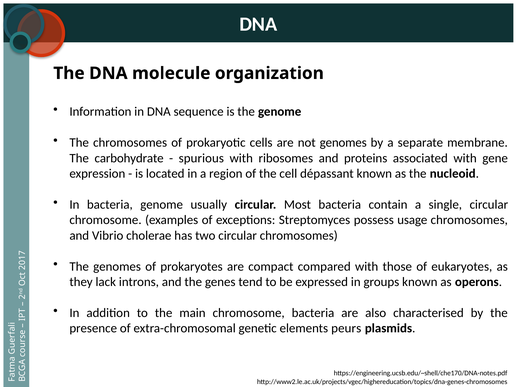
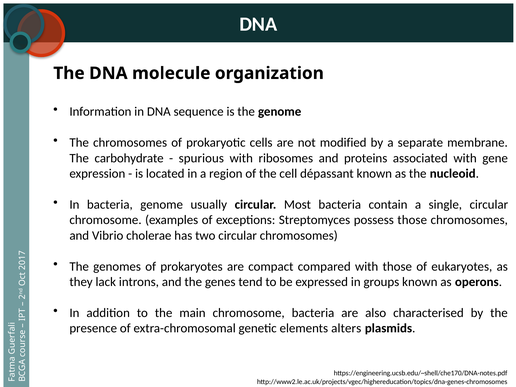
not genomes: genomes -> modified
possess usage: usage -> those
peurs: peurs -> alters
